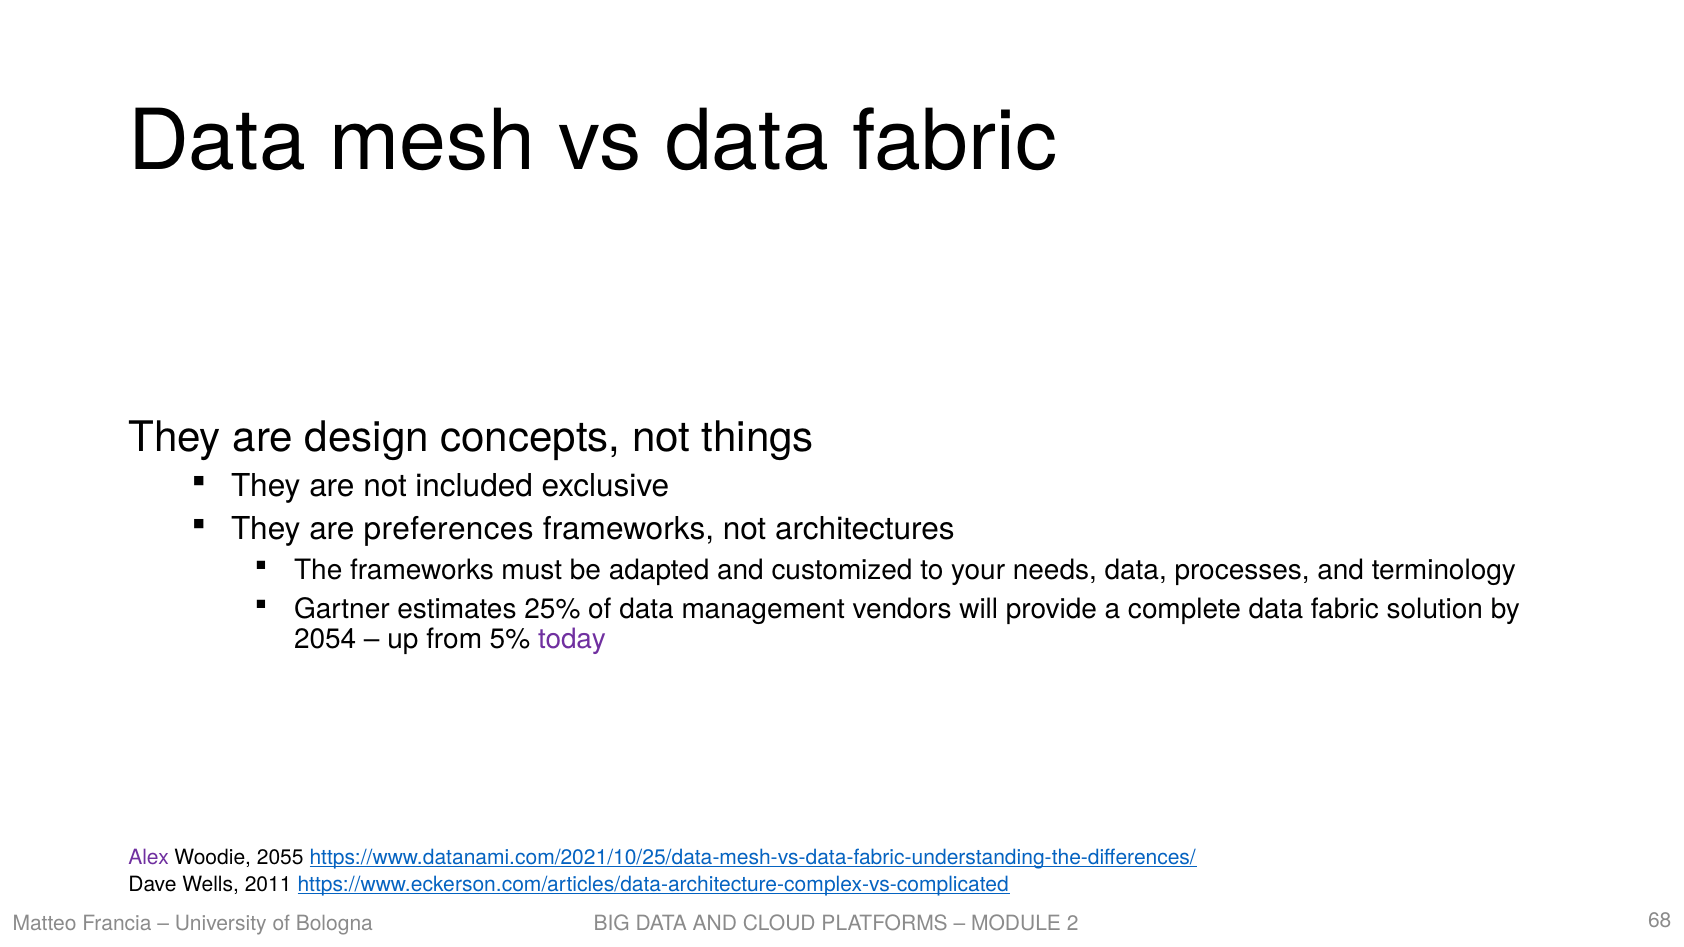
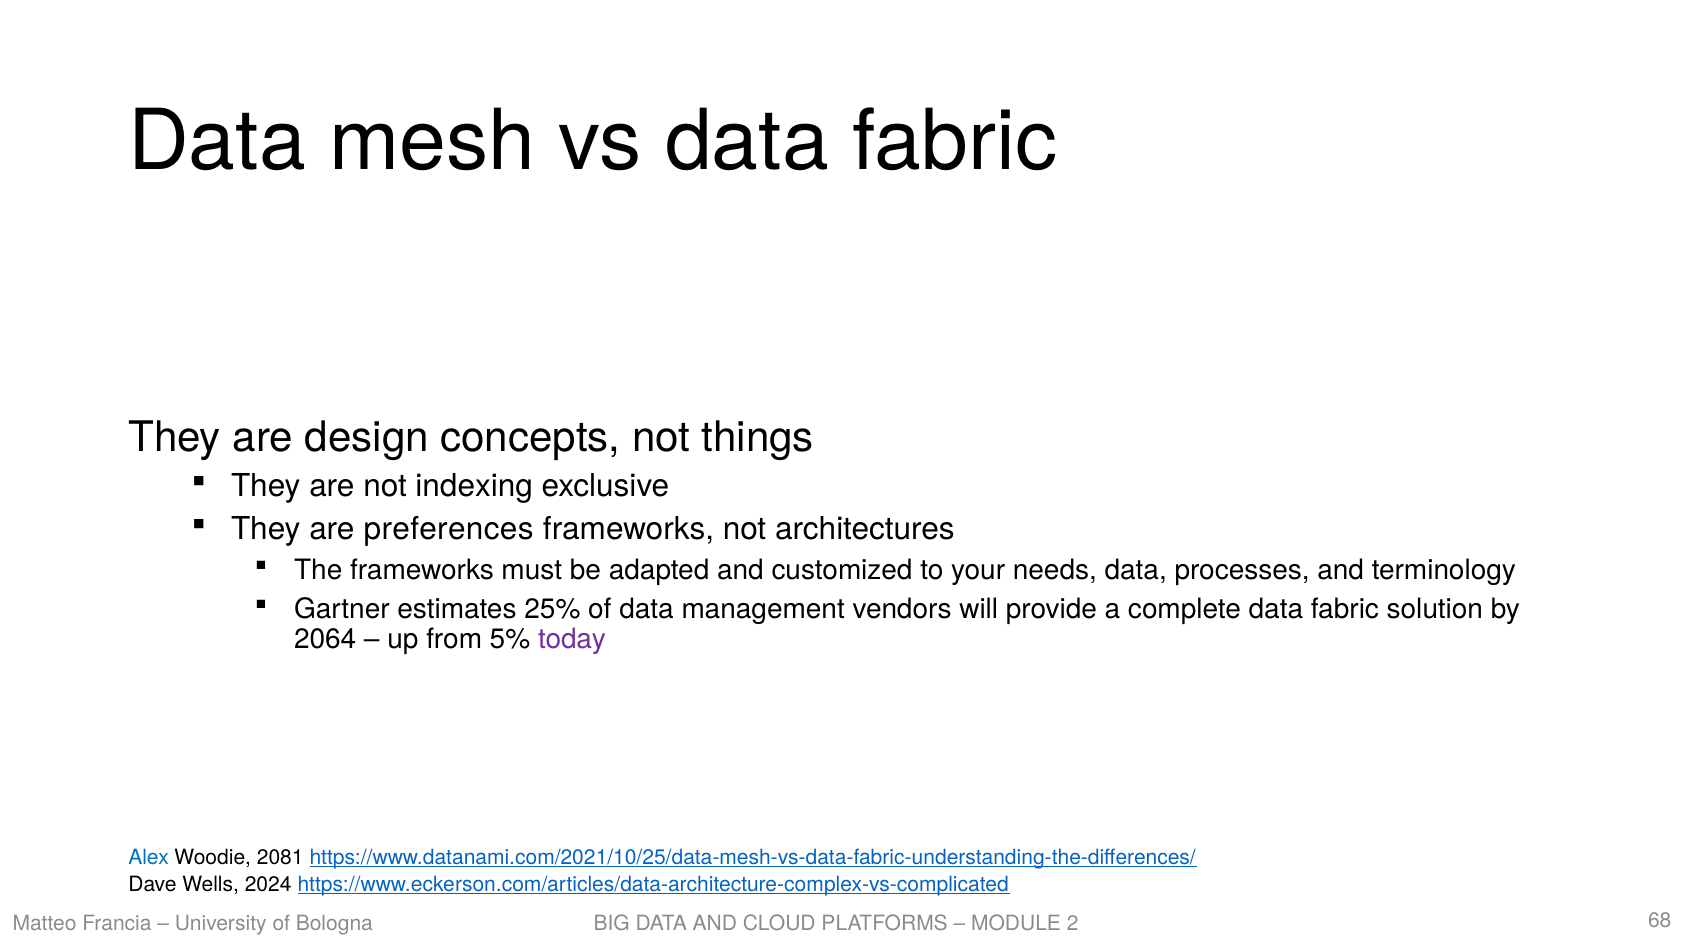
included: included -> indexing
2054: 2054 -> 2064
Alex colour: purple -> blue
2055: 2055 -> 2081
2011: 2011 -> 2024
